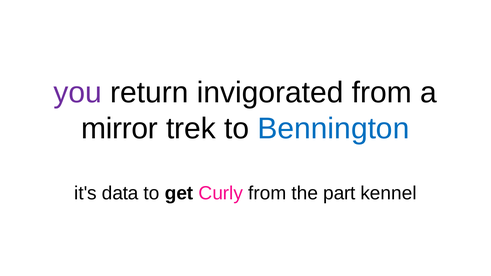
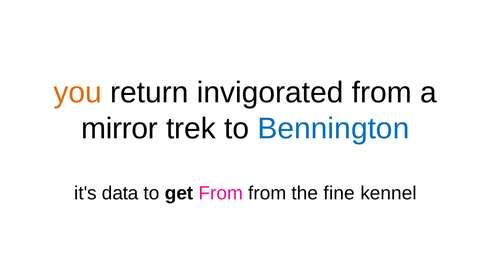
you colour: purple -> orange
get Curly: Curly -> From
part: part -> fine
